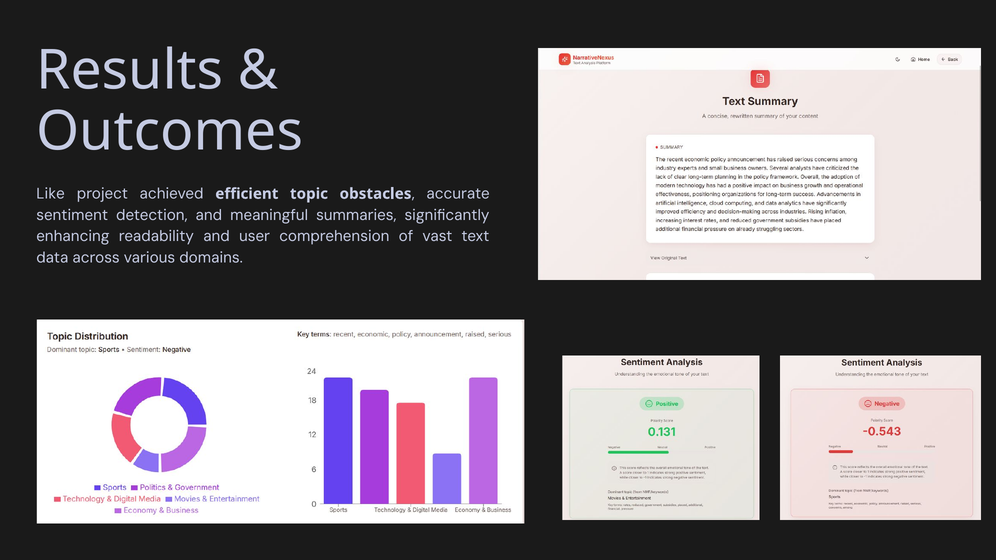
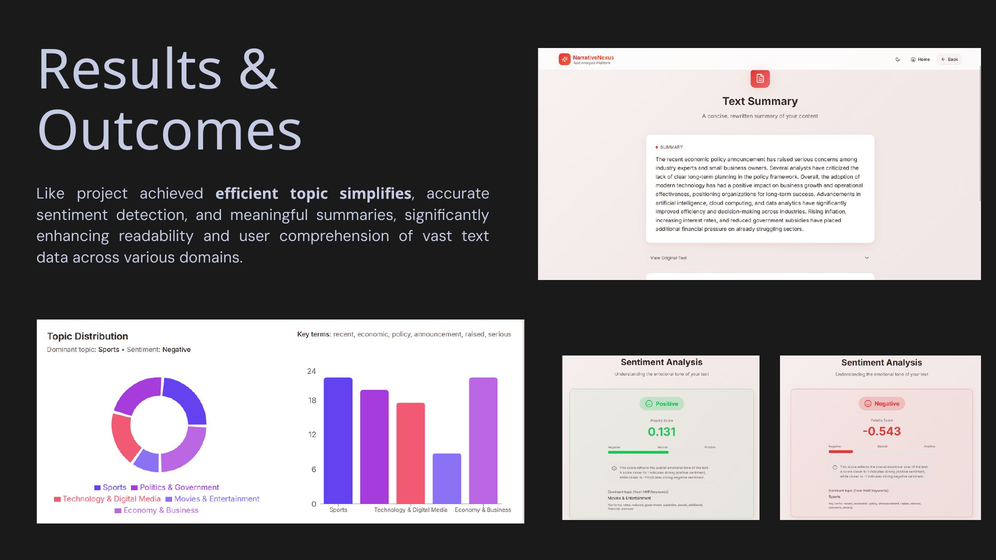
obstacles: obstacles -> simplifies
